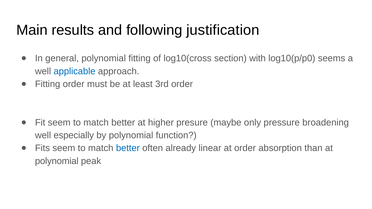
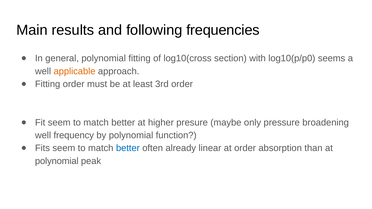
justification: justification -> frequencies
applicable colour: blue -> orange
especially: especially -> frequency
